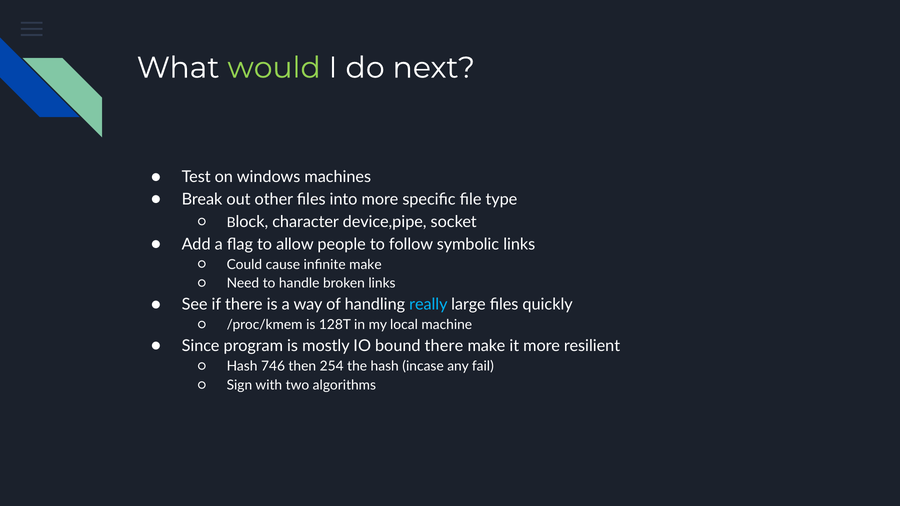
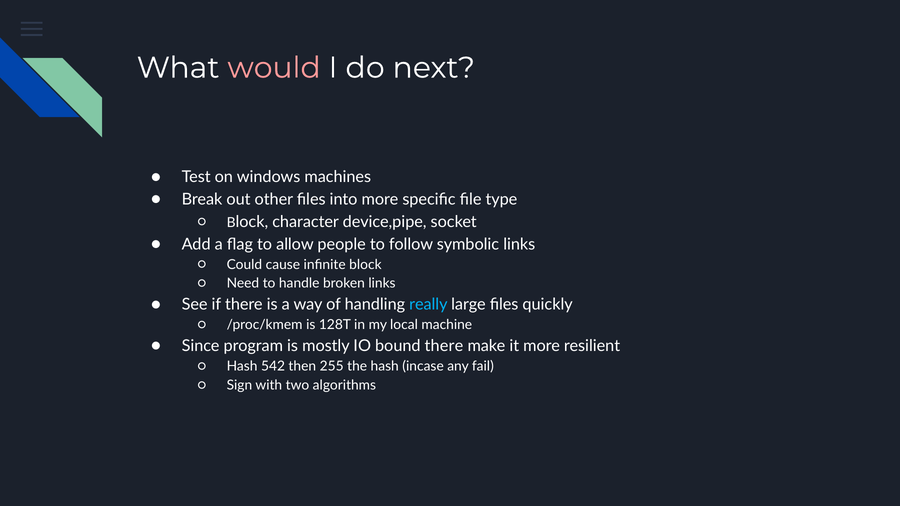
would colour: light green -> pink
infinite make: make -> block
746: 746 -> 542
254: 254 -> 255
